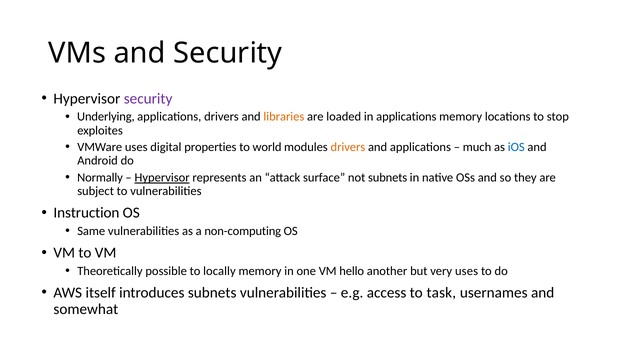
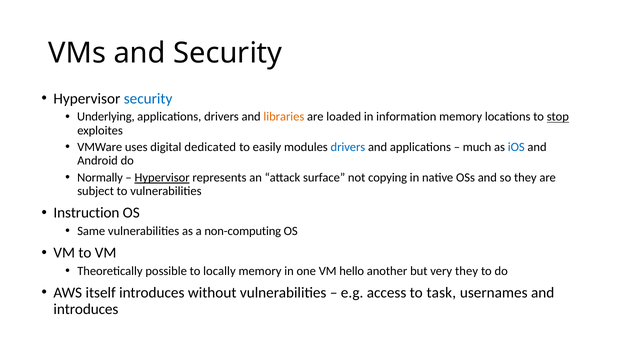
security at (148, 98) colour: purple -> blue
in applications: applications -> information
stop underline: none -> present
properties: properties -> dedicated
world: world -> easily
drivers at (348, 147) colour: orange -> blue
not subnets: subnets -> copying
very uses: uses -> they
introduces subnets: subnets -> without
somewhat at (86, 309): somewhat -> introduces
